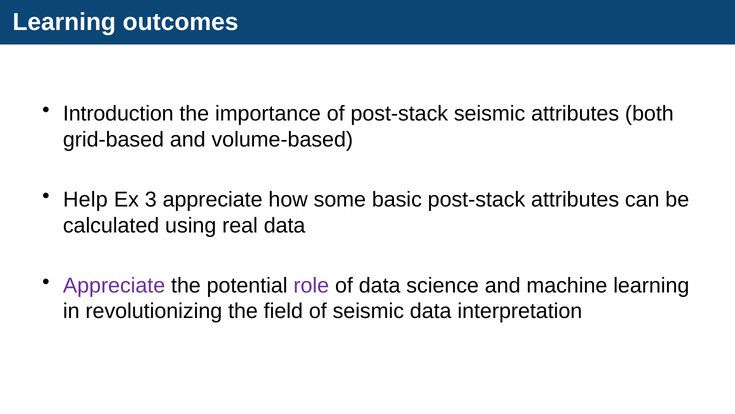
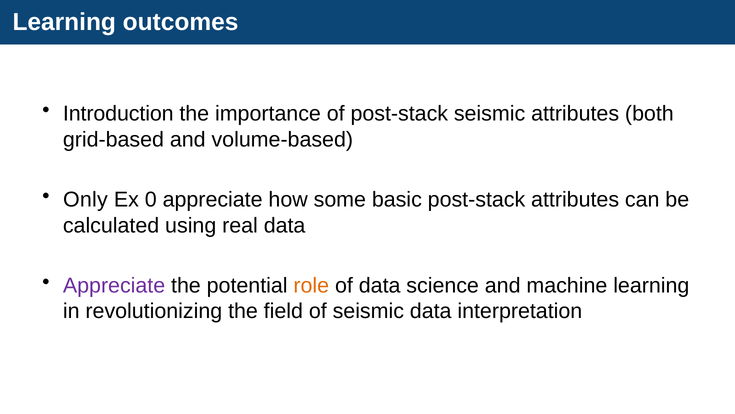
Help: Help -> Only
3: 3 -> 0
role colour: purple -> orange
